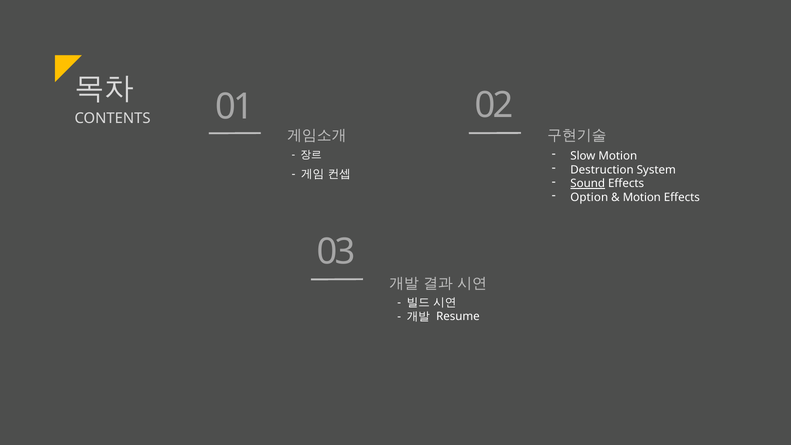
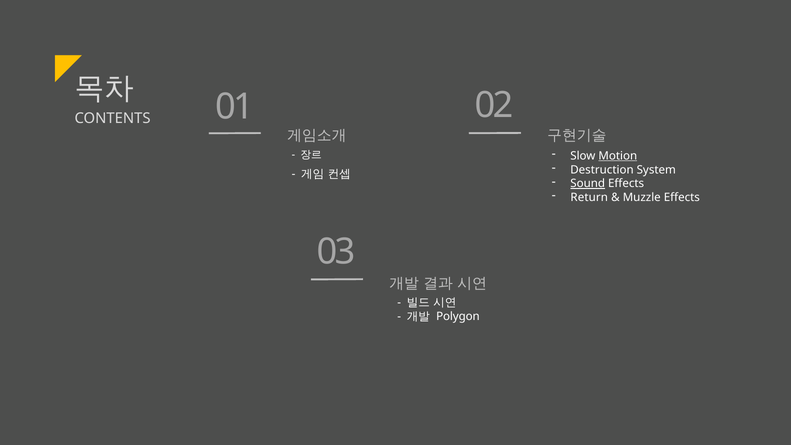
Motion at (618, 156) underline: none -> present
Option: Option -> Return
Motion at (642, 197): Motion -> Muzzle
Resume: Resume -> Polygon
